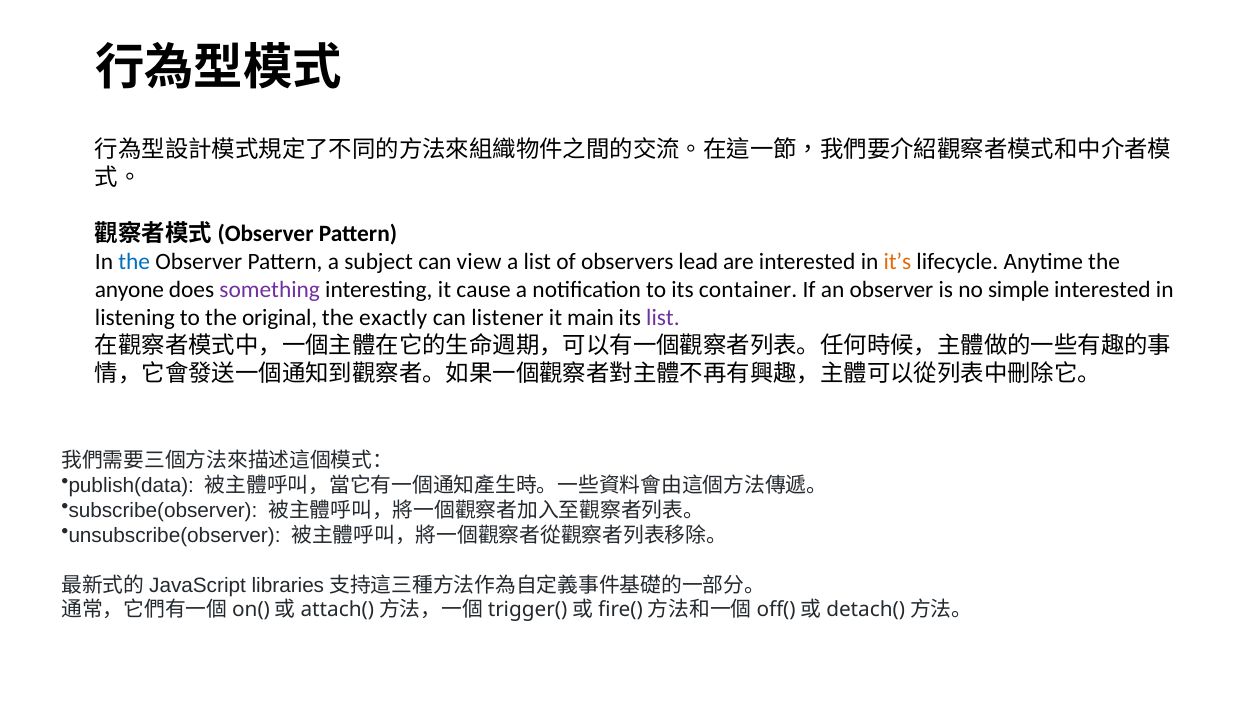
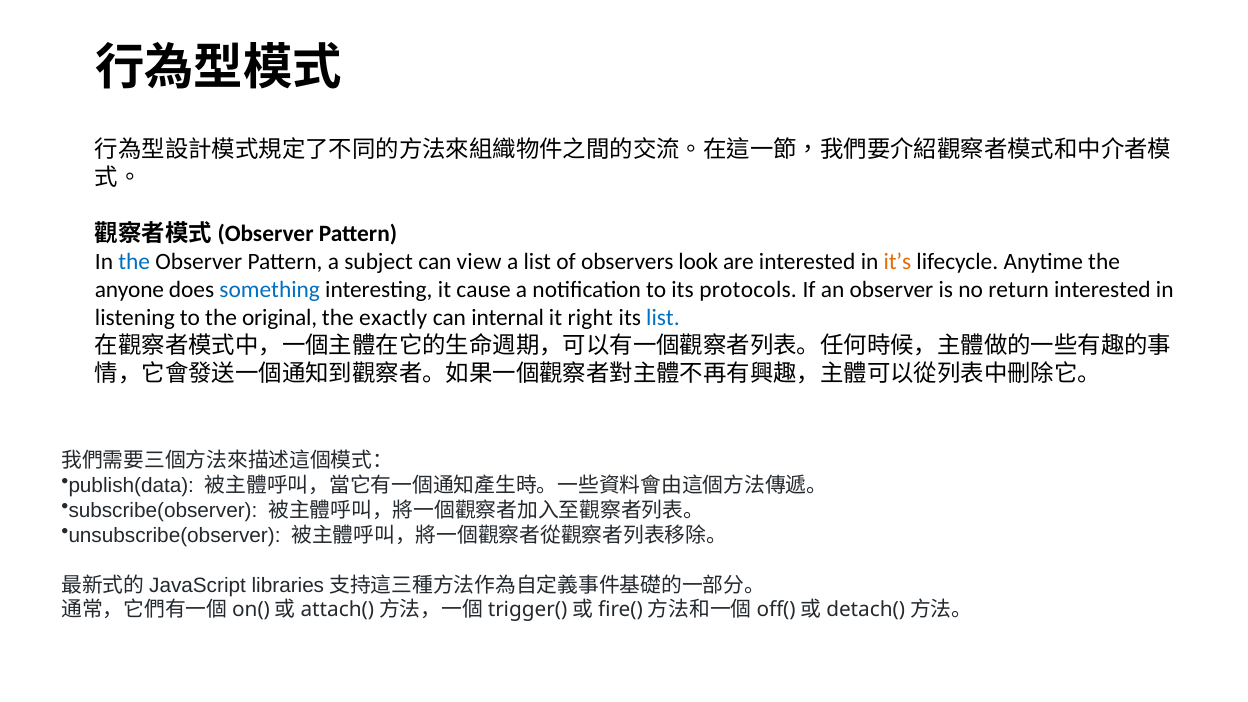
lead: lead -> look
something colour: purple -> blue
container: container -> protocols
simple: simple -> return
listener: listener -> internal
main: main -> right
list at (663, 318) colour: purple -> blue
